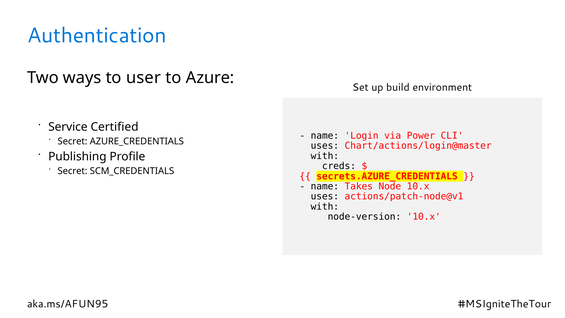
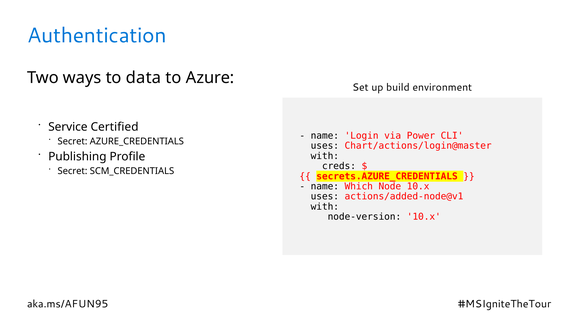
user: user -> data
Takes: Takes -> Which
actions/patch-node@v1: actions/patch-node@v1 -> actions/added-node@v1
